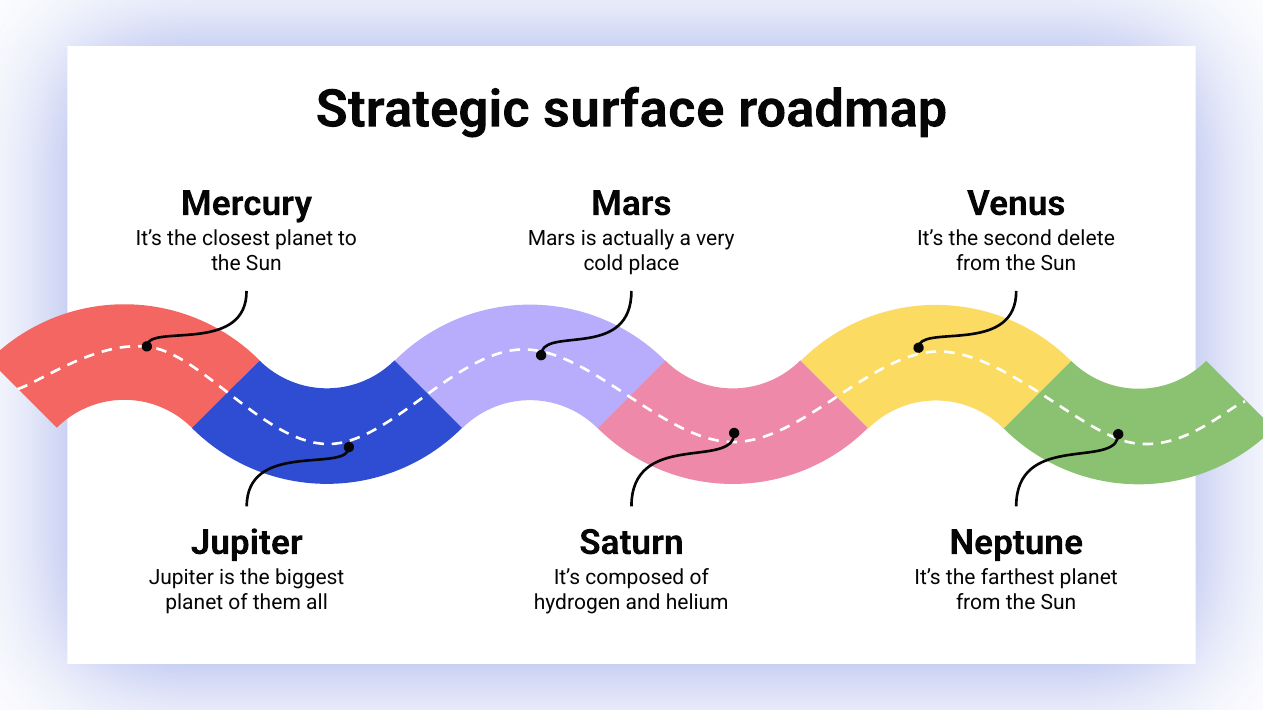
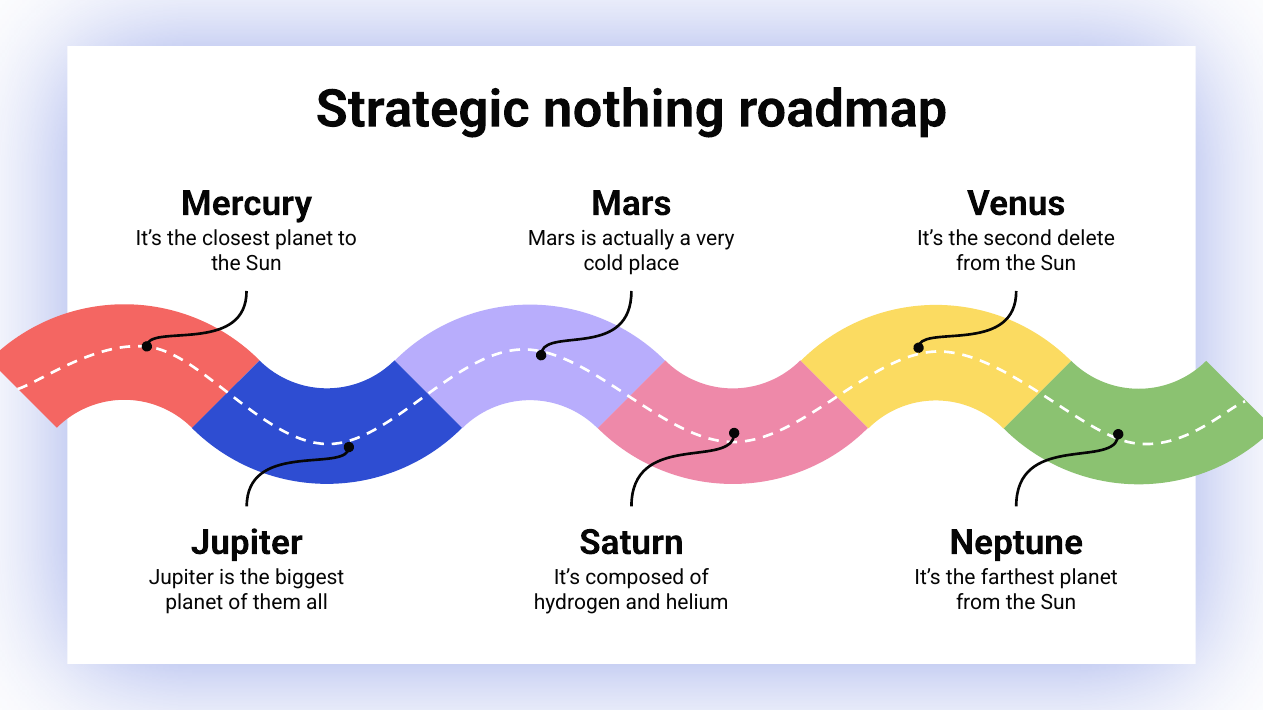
surface: surface -> nothing
